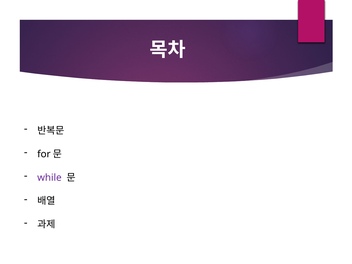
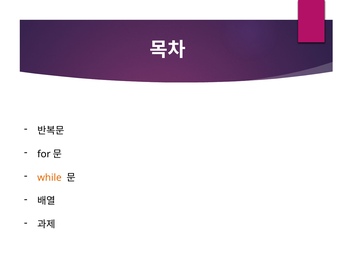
while colour: purple -> orange
